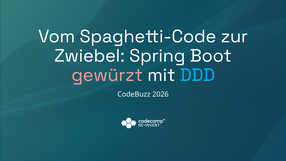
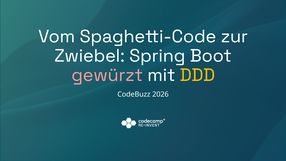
DDD colour: light blue -> yellow
